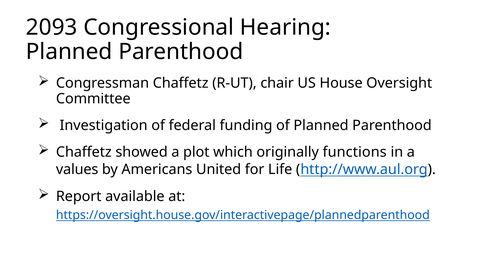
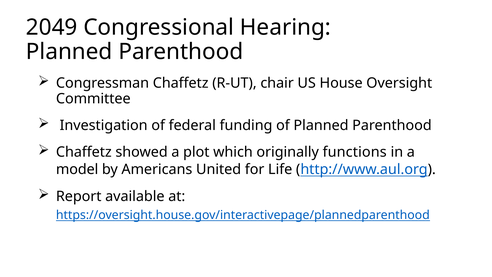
2093: 2093 -> 2049
values: values -> model
